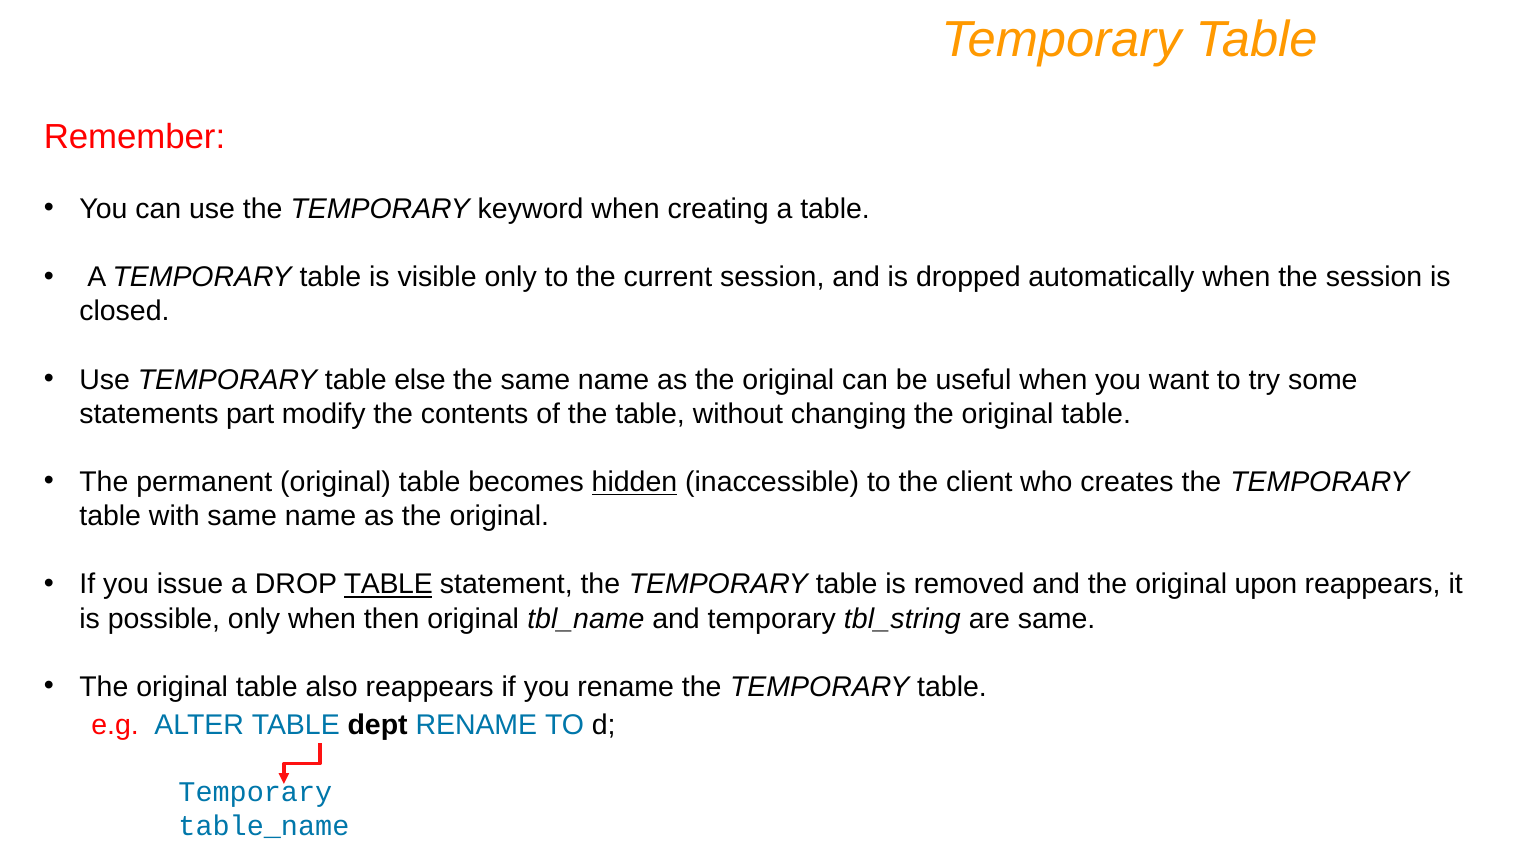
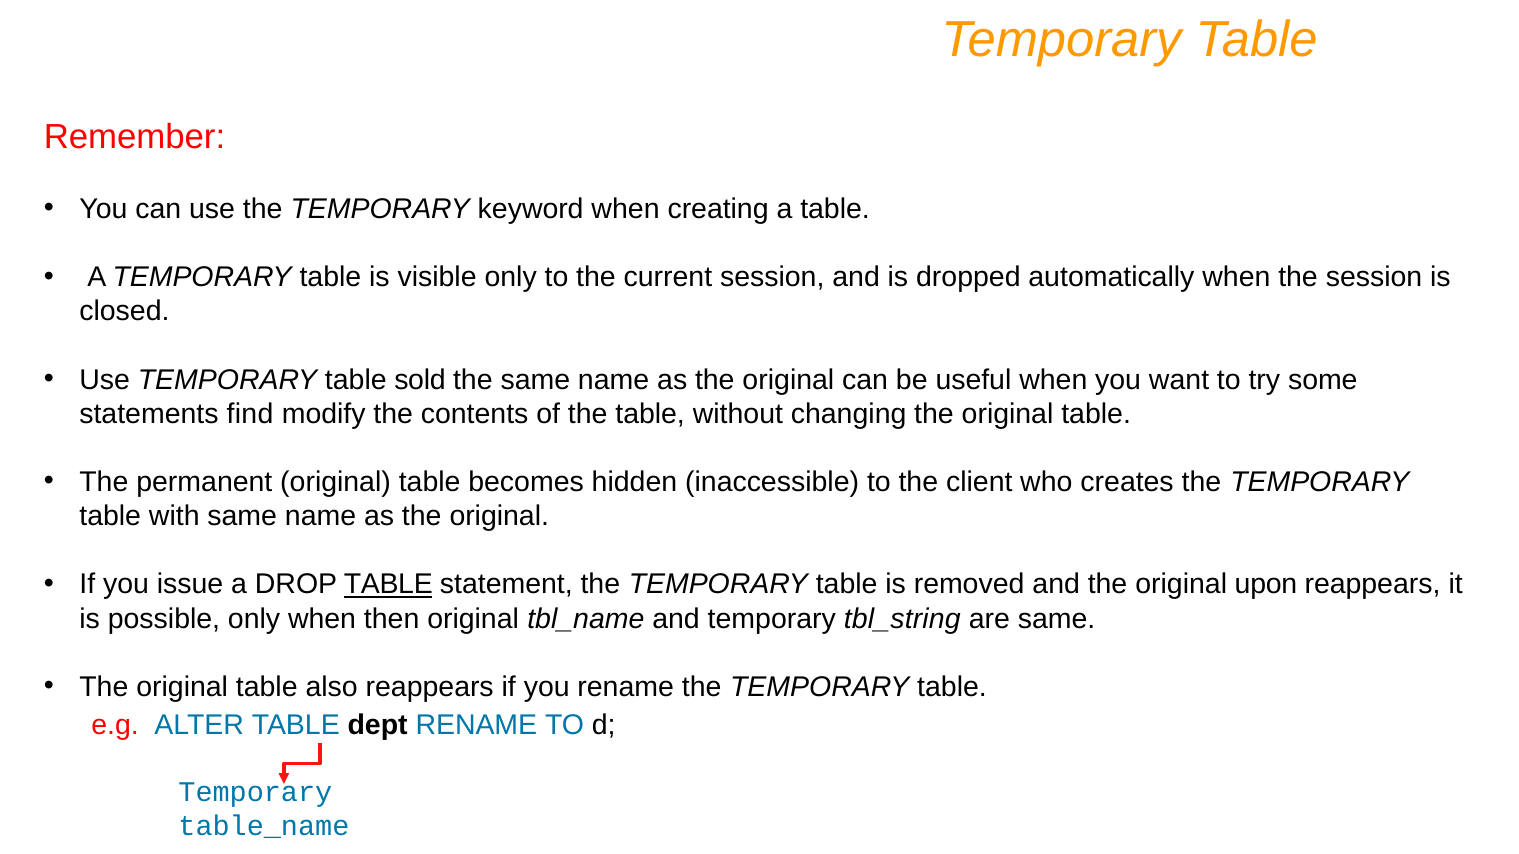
else: else -> sold
part: part -> find
hidden underline: present -> none
